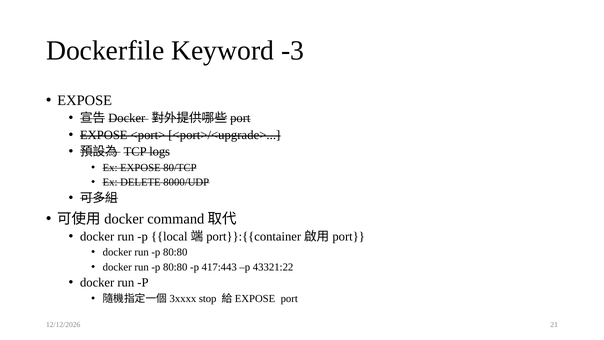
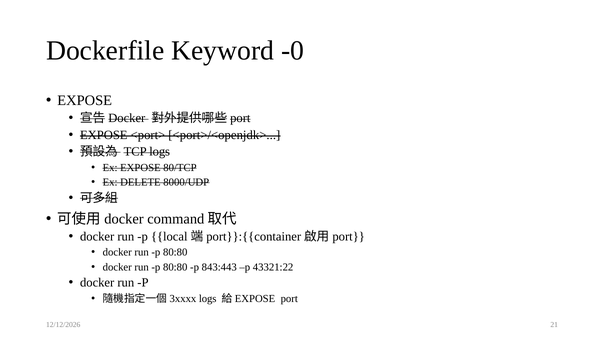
-3: -3 -> -0
<port>/<upgrade>: <port>/<upgrade> -> <port>/<openjdk>
417:443: 417:443 -> 843:443
stop at (208, 298): stop -> logs
